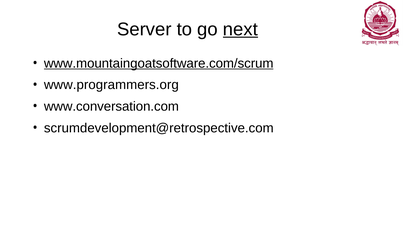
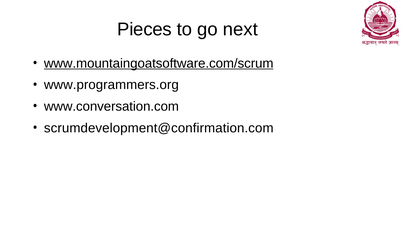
Server: Server -> Pieces
next underline: present -> none
scrumdevelopment@retrospective.com: scrumdevelopment@retrospective.com -> scrumdevelopment@confirmation.com
